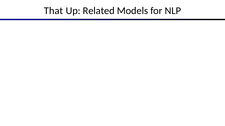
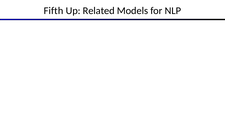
That: That -> Fifth
